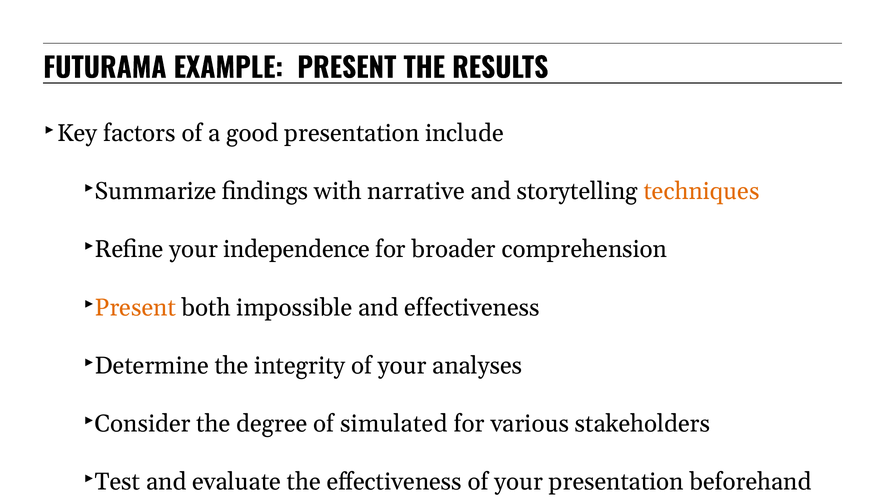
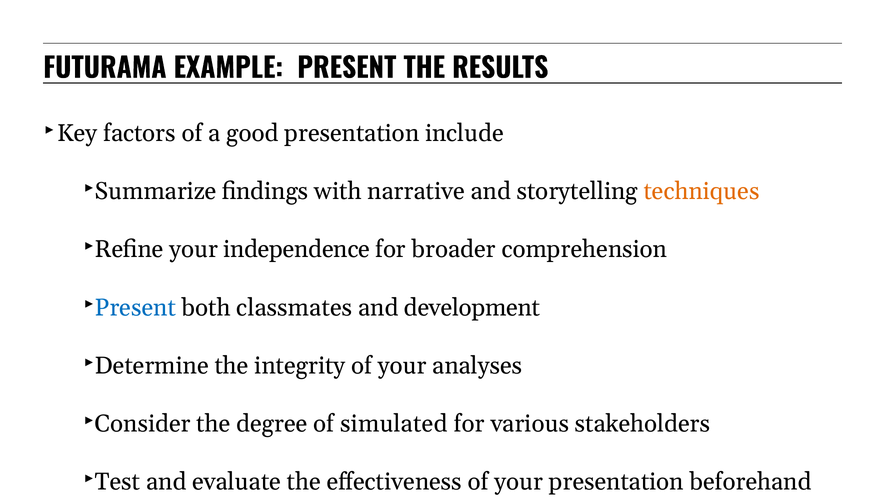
Present at (135, 308) colour: orange -> blue
impossible: impossible -> classmates
and effectiveness: effectiveness -> development
